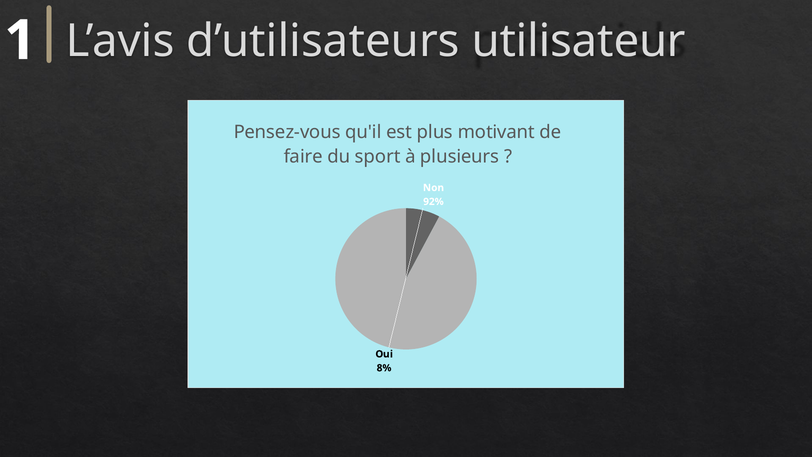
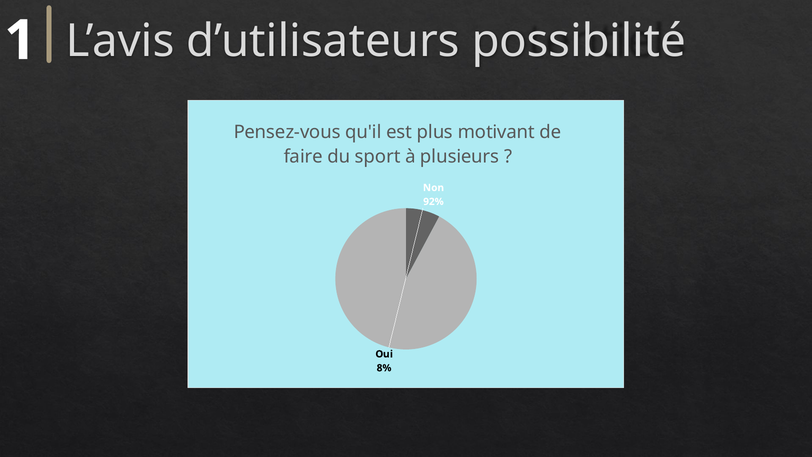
utilisateur: utilisateur -> possibilité
